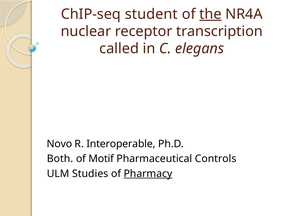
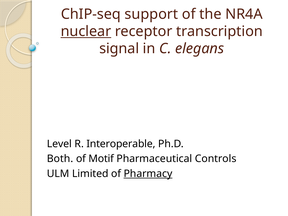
student: student -> support
the underline: present -> none
nuclear underline: none -> present
called: called -> signal
Novo: Novo -> Level
Studies: Studies -> Limited
